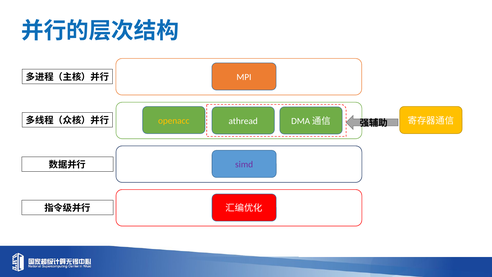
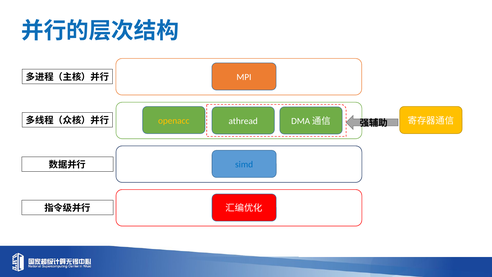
simd colour: purple -> blue
